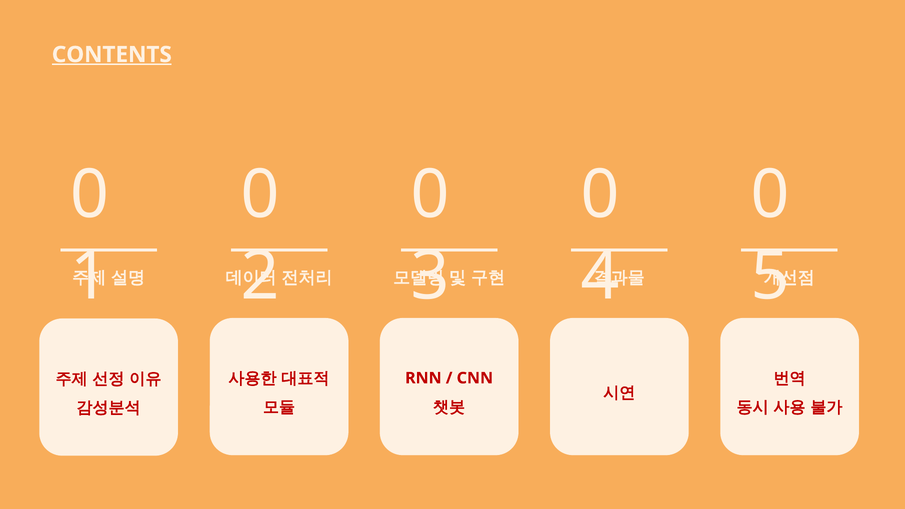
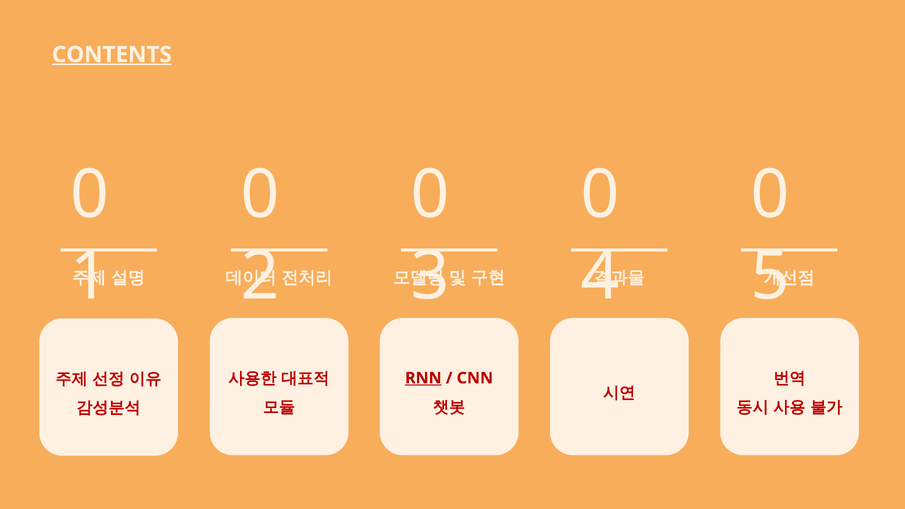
RNN underline: none -> present
